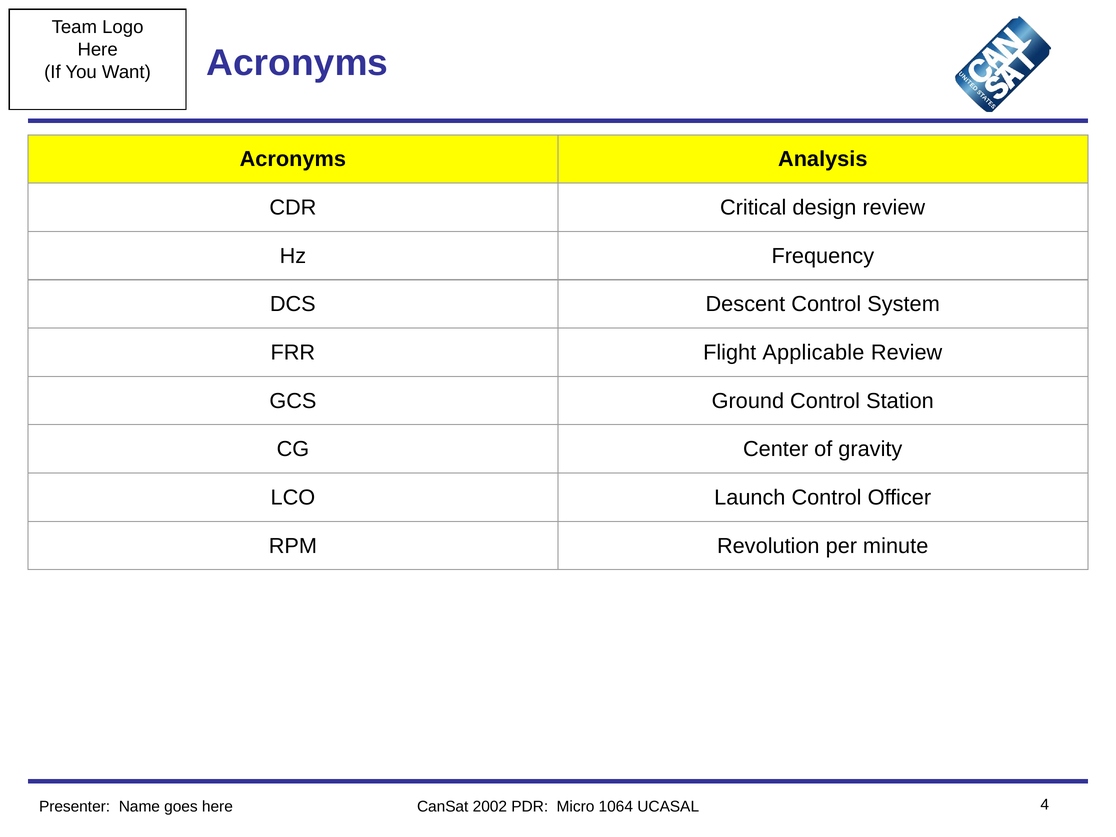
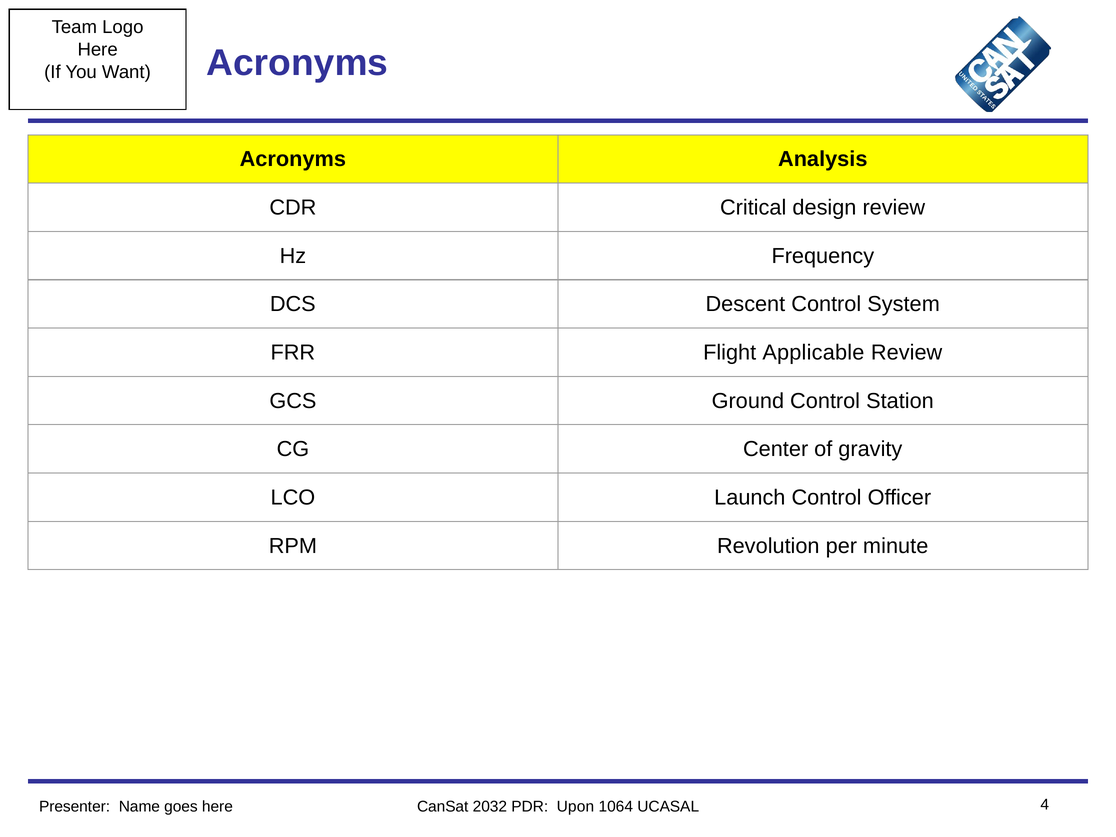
2002: 2002 -> 2032
Micro: Micro -> Upon
